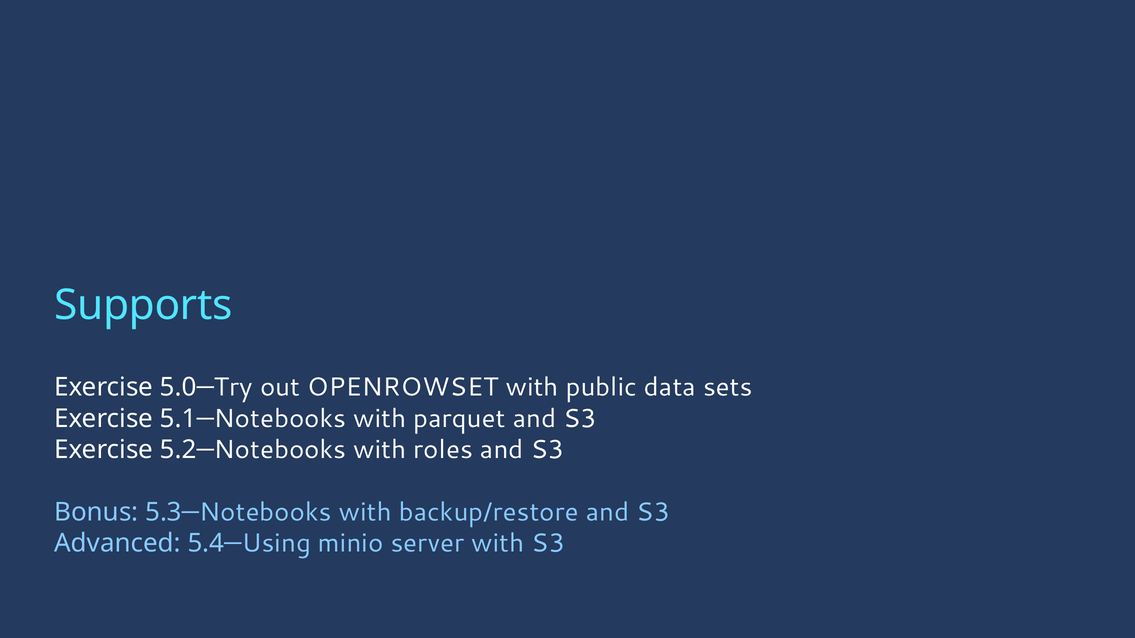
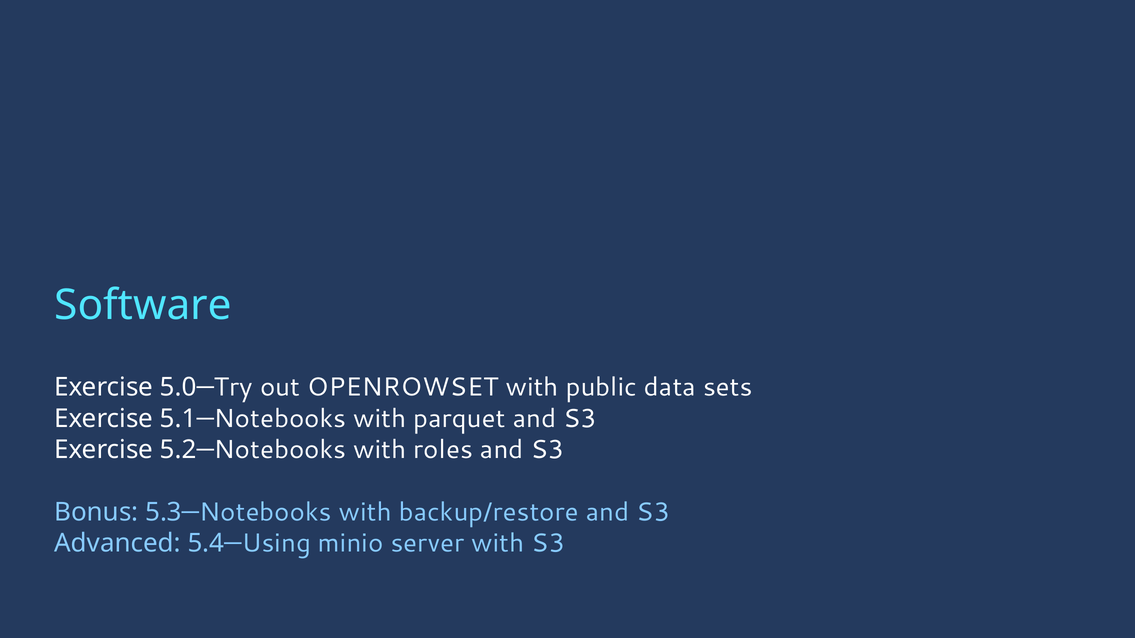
Supports: Supports -> Software
